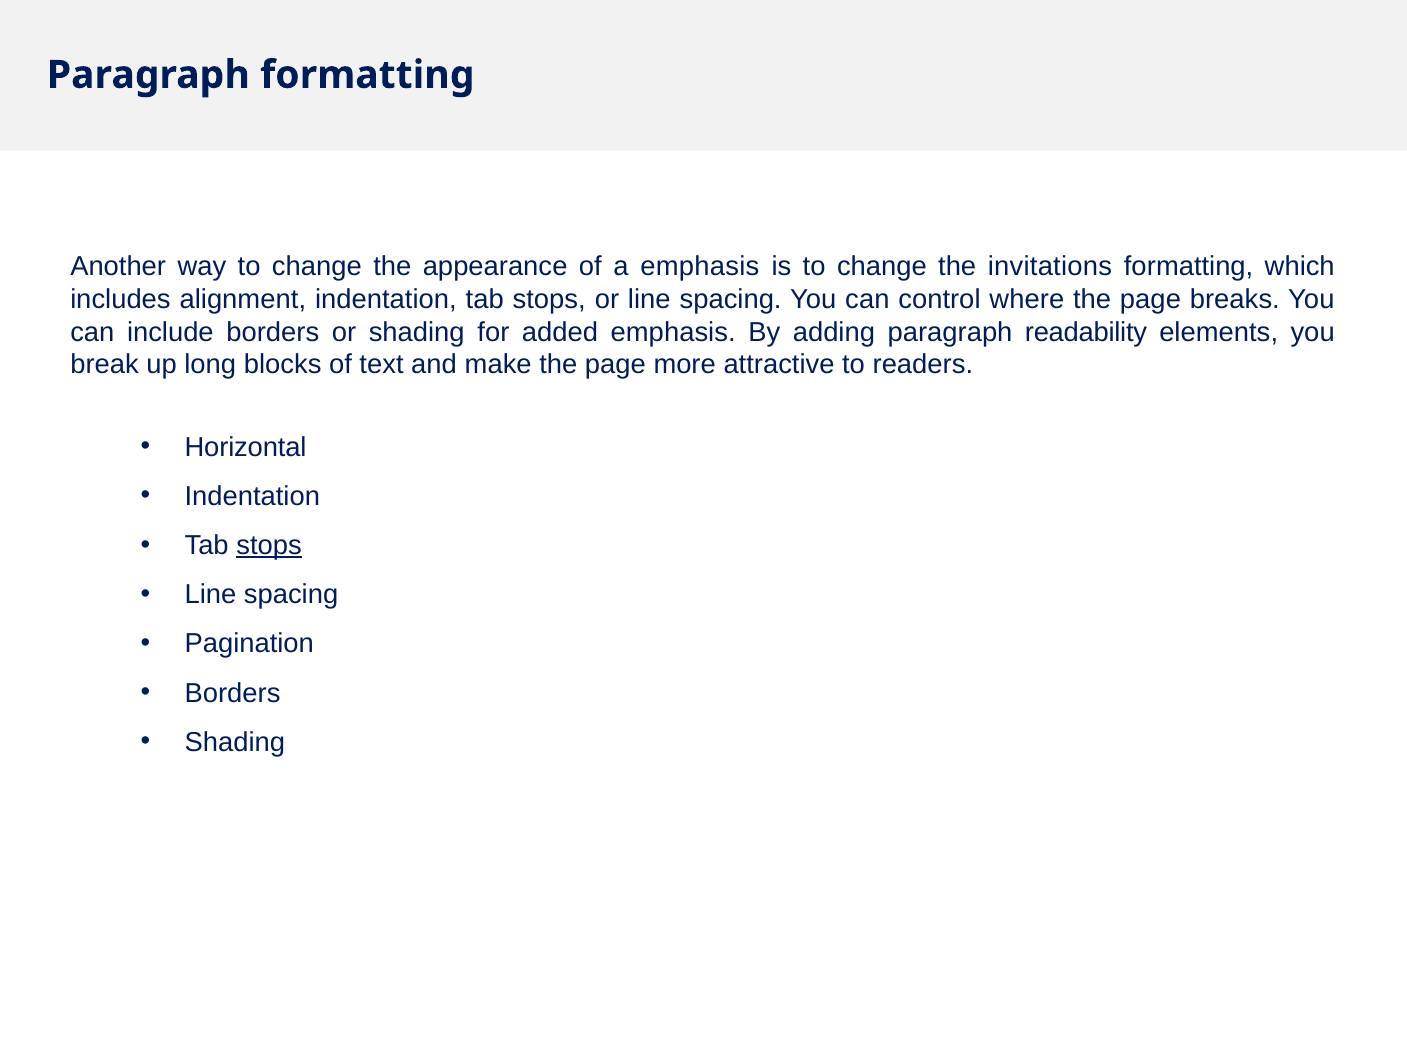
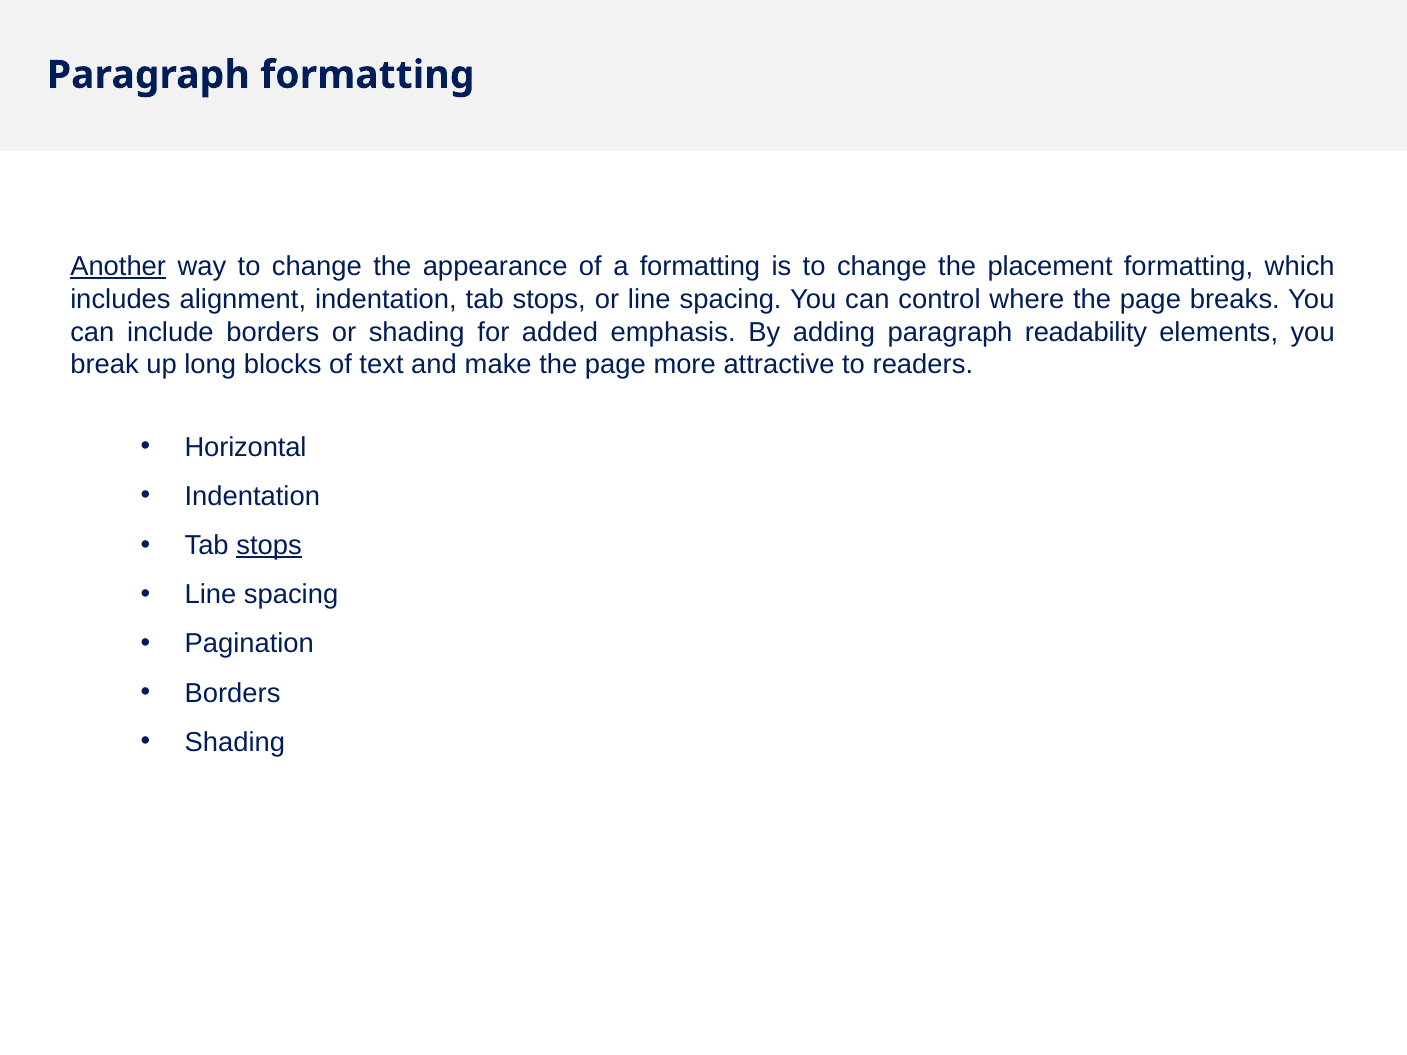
Another underline: none -> present
a emphasis: emphasis -> formatting
invitations: invitations -> placement
